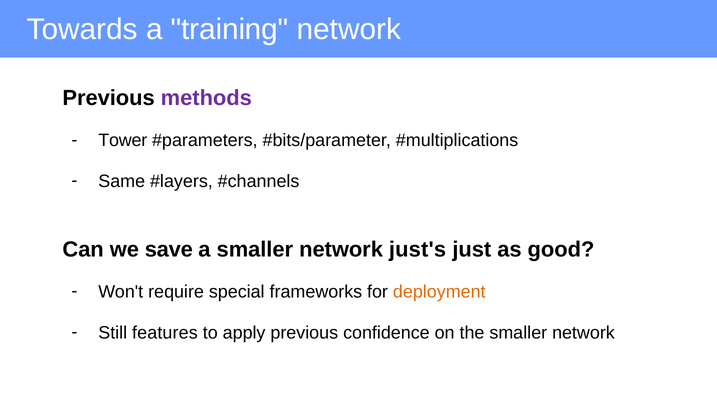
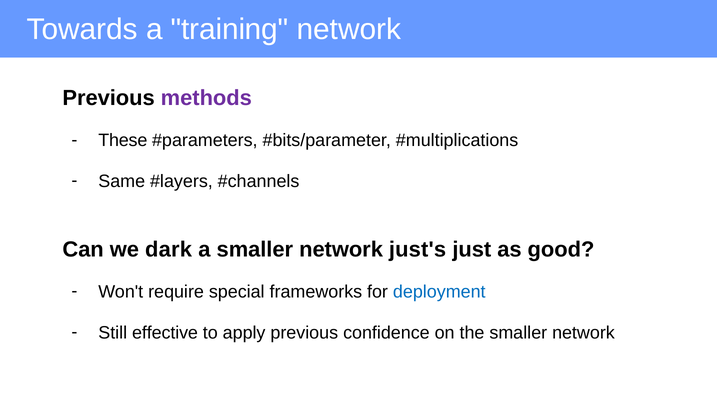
Tower: Tower -> These
save: save -> dark
deployment colour: orange -> blue
features: features -> effective
